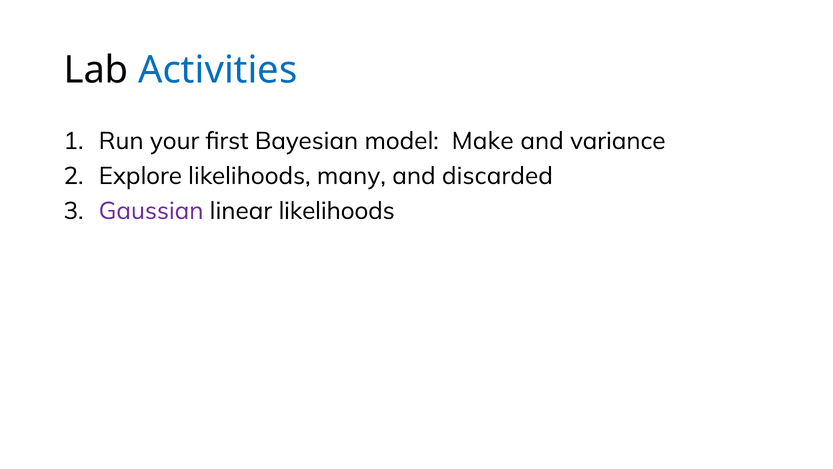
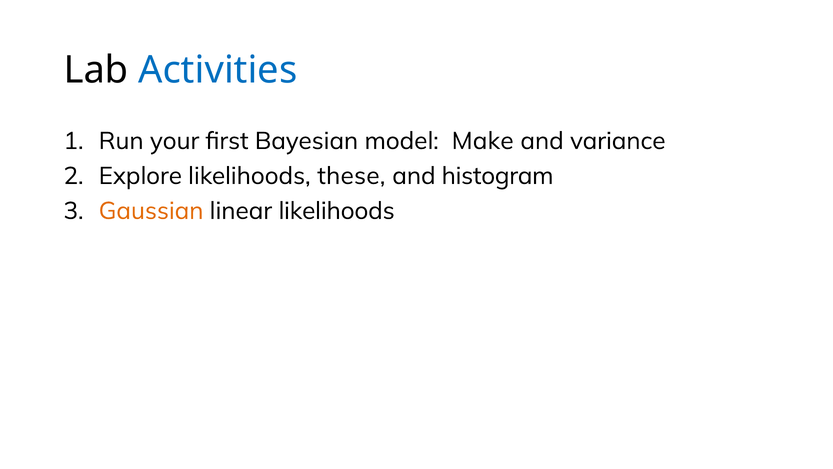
many: many -> these
discarded: discarded -> histogram
Gaussian colour: purple -> orange
